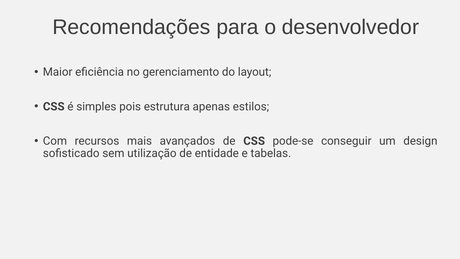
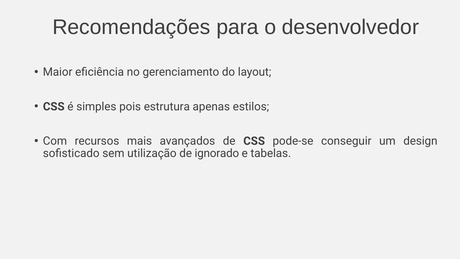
entidade: entidade -> ignorado
